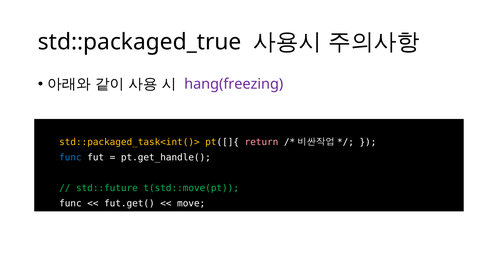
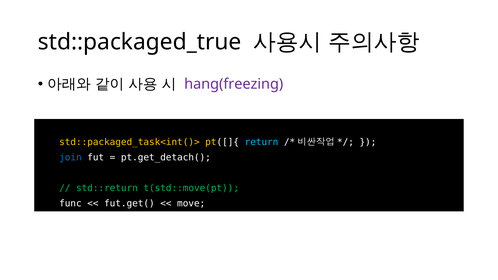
return colour: pink -> light blue
func at (70, 158): func -> join
pt.get_handle(: pt.get_handle( -> pt.get_detach(
std::future: std::future -> std::return
